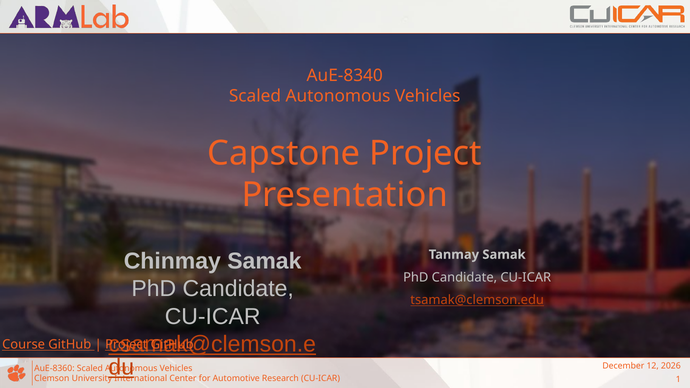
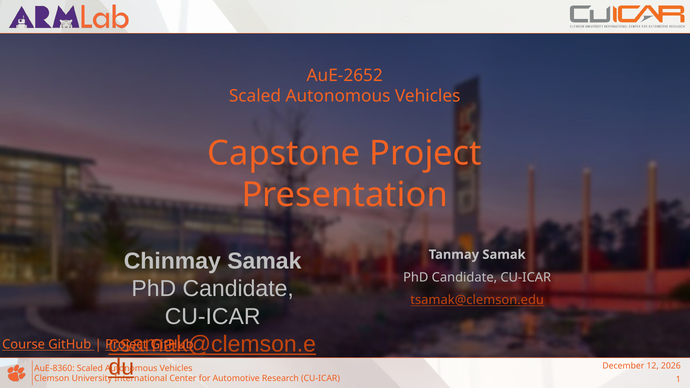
AuE-8340: AuE-8340 -> AuE-2652
